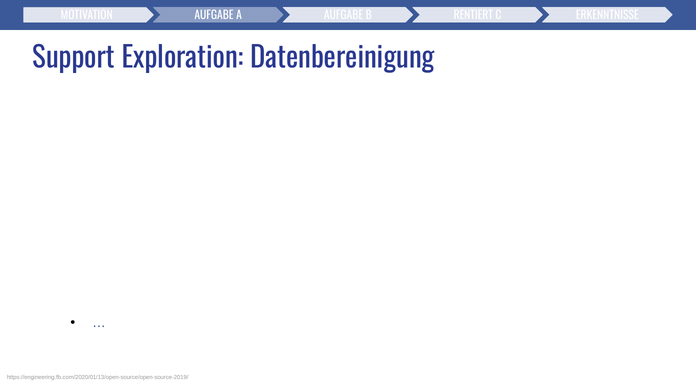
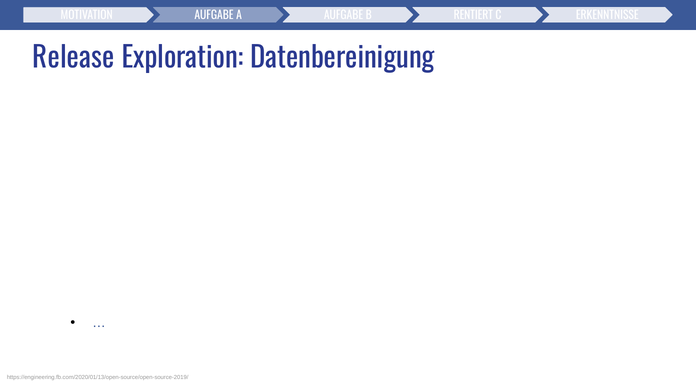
Support: Support -> Release
